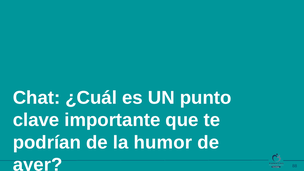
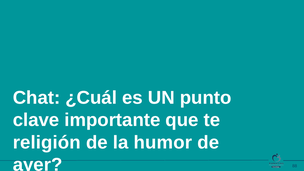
podrían: podrían -> religión
